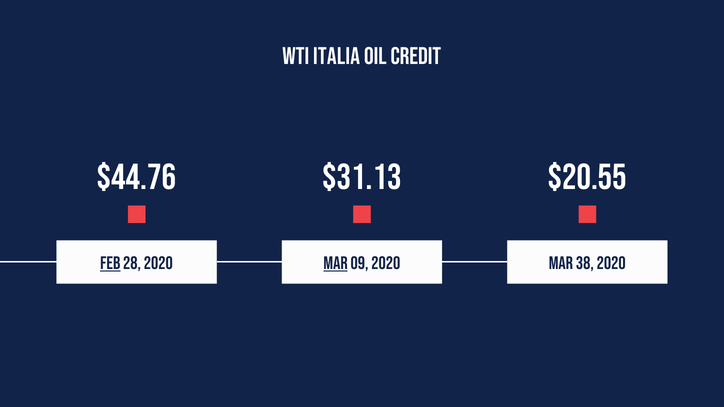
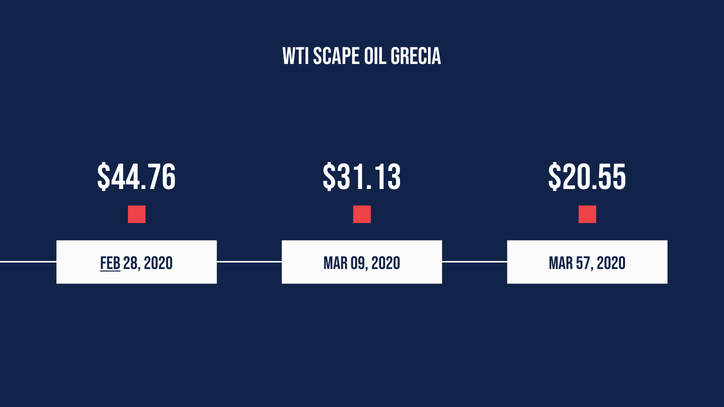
Italia: Italia -> Scape
Credit: Credit -> Grecia
Mar at (336, 263) underline: present -> none
38: 38 -> 57
